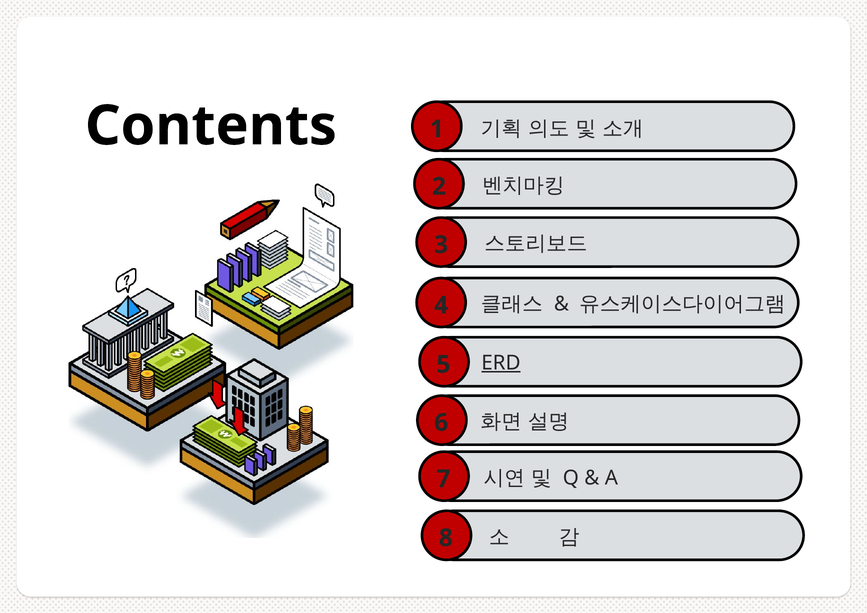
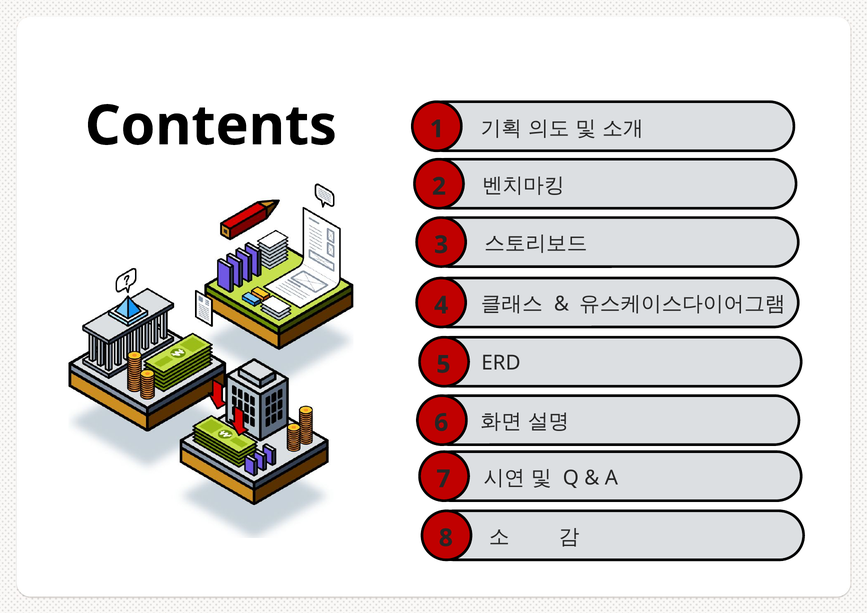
ERD underline: present -> none
